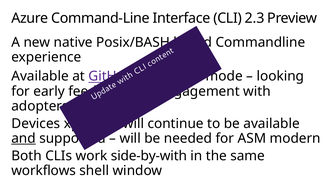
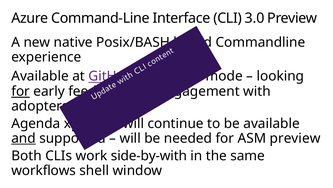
2.3: 2.3 -> 3.0
for at (21, 91) underline: none -> present
Devices: Devices -> Agenda
ASM modern: modern -> preview
